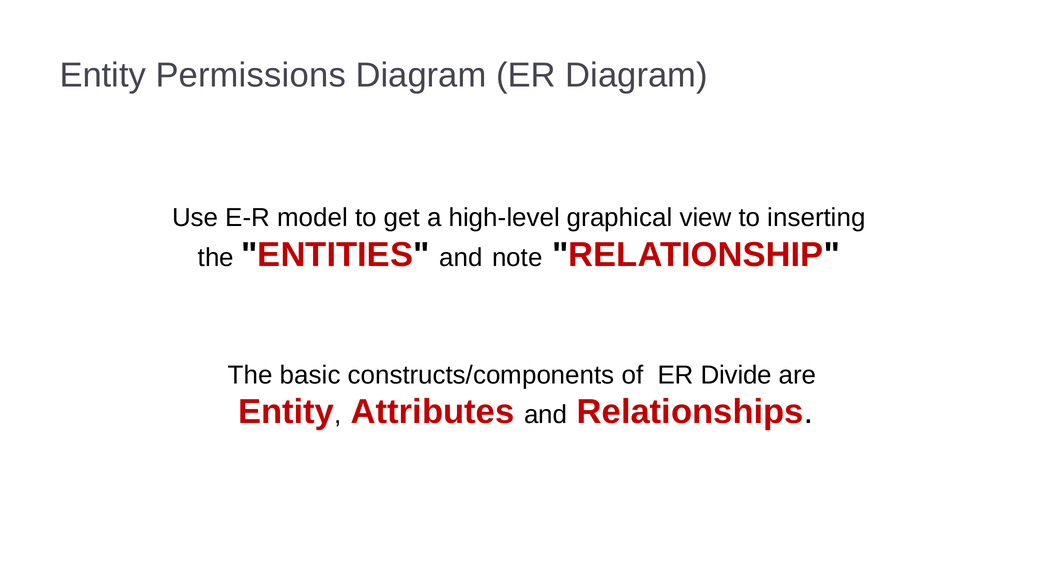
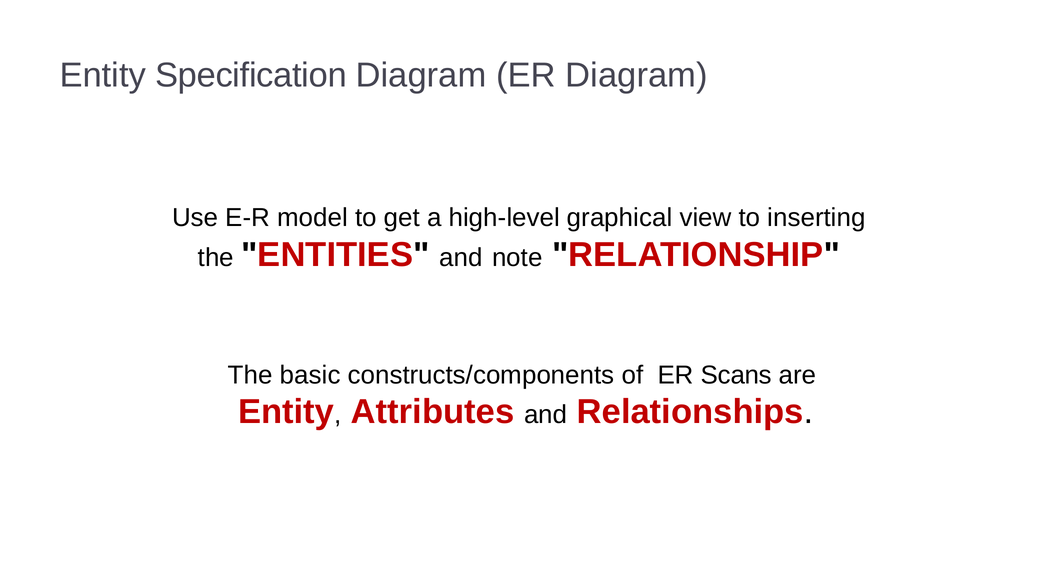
Permissions: Permissions -> Specification
Divide: Divide -> Scans
